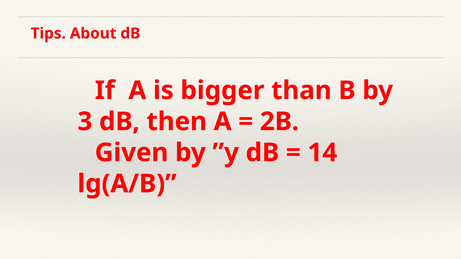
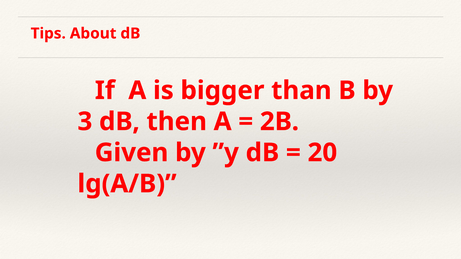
14: 14 -> 20
